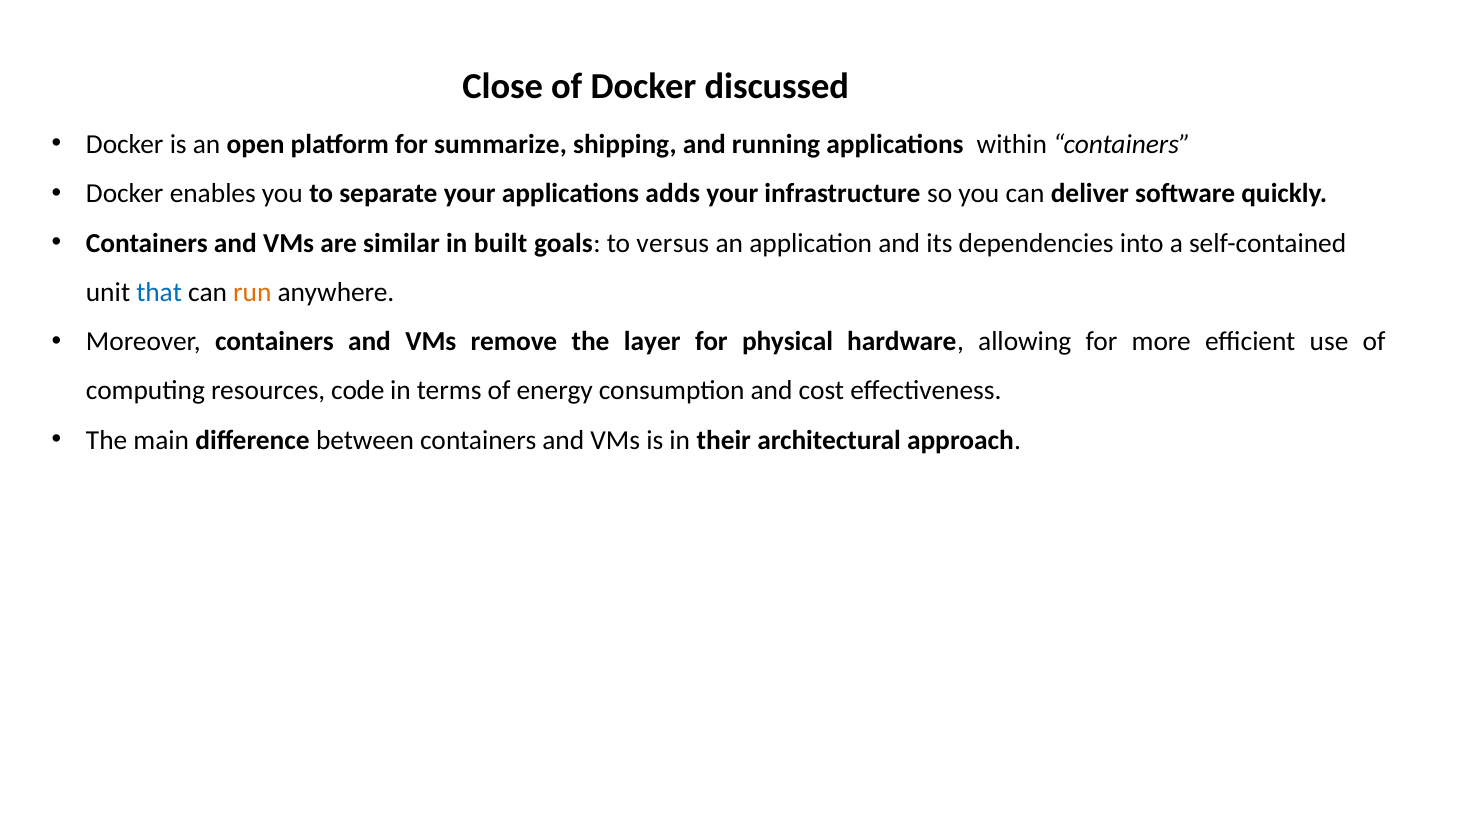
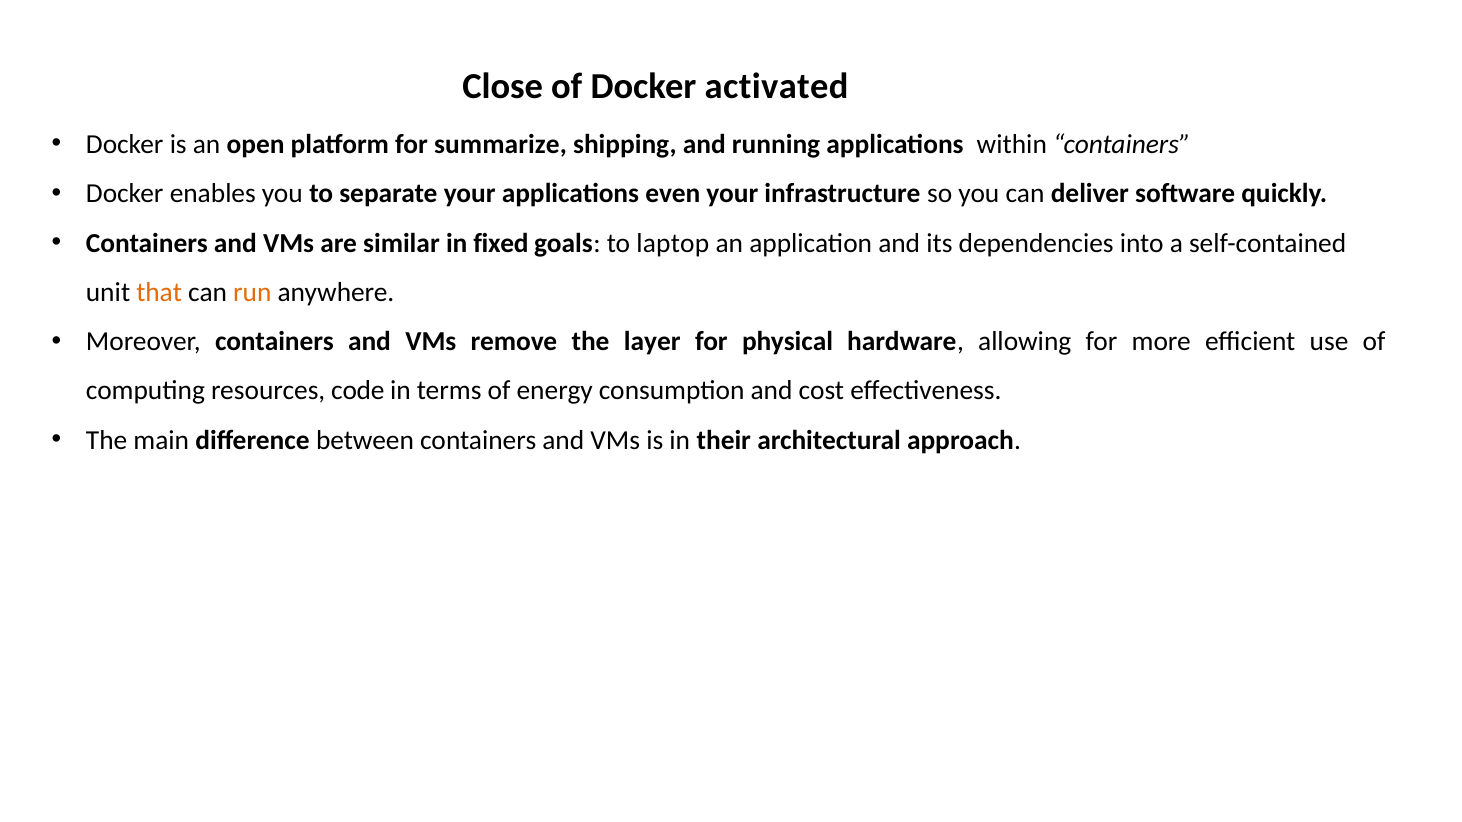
discussed: discussed -> activated
adds: adds -> even
built: built -> fixed
versus: versus -> laptop
that colour: blue -> orange
